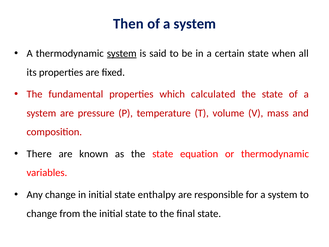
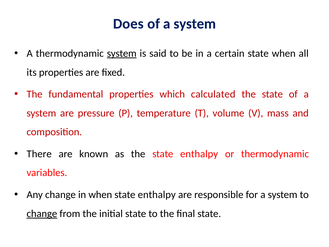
Then: Then -> Does
the state equation: equation -> enthalpy
in initial: initial -> when
change at (42, 213) underline: none -> present
